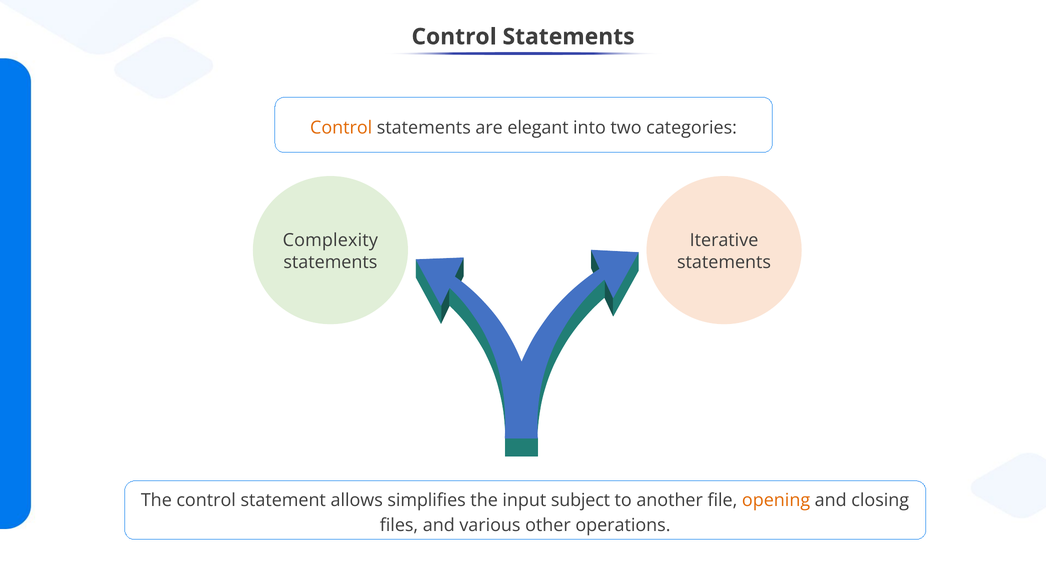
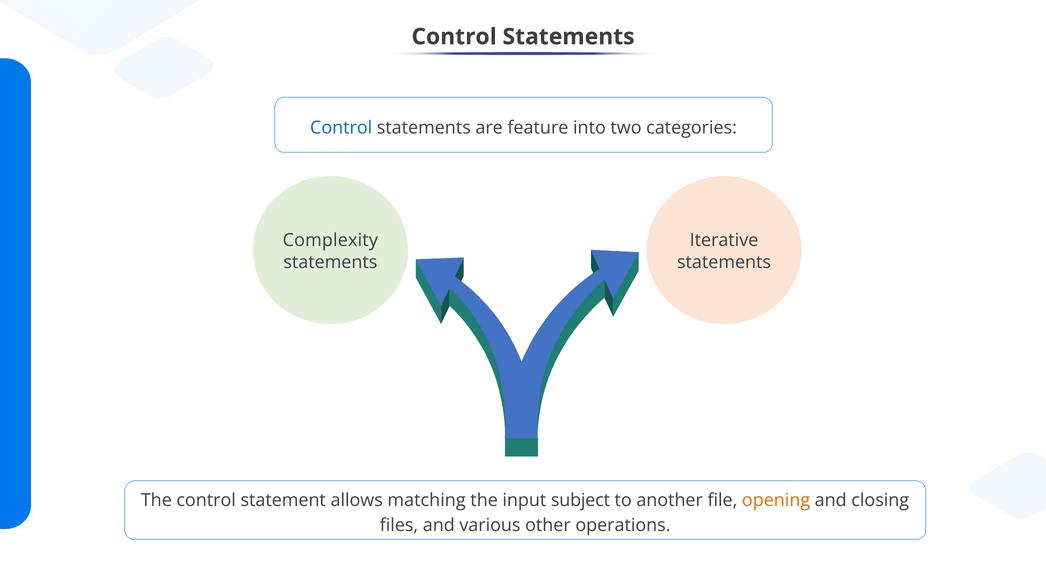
Control at (341, 128) colour: orange -> blue
elegant: elegant -> feature
simplifies: simplifies -> matching
